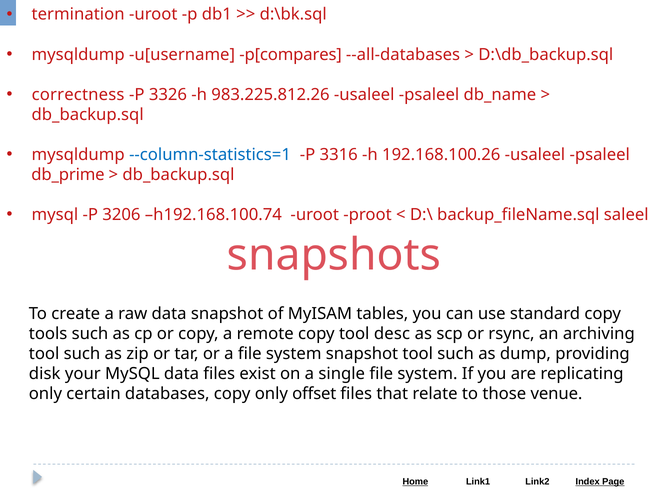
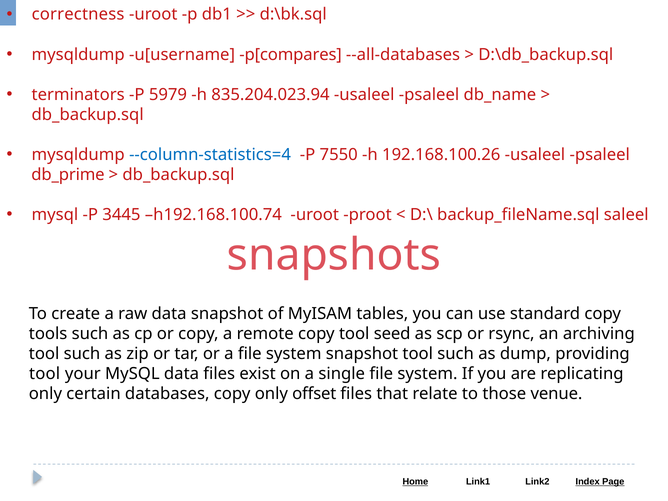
termination: termination -> correctness
correctness: correctness -> terminators
3326: 3326 -> 5979
983.225.812.26: 983.225.812.26 -> 835.204.023.94
--column-statistics=1: --column-statistics=1 -> --column-statistics=4
3316: 3316 -> 7550
3206: 3206 -> 3445
desc: desc -> seed
disk at (45, 374): disk -> tool
